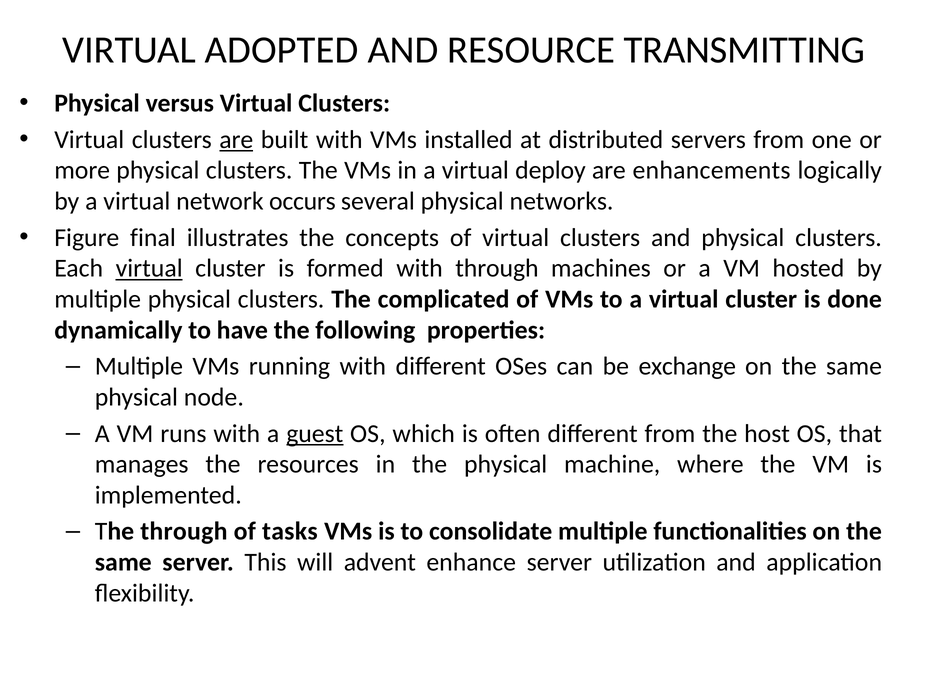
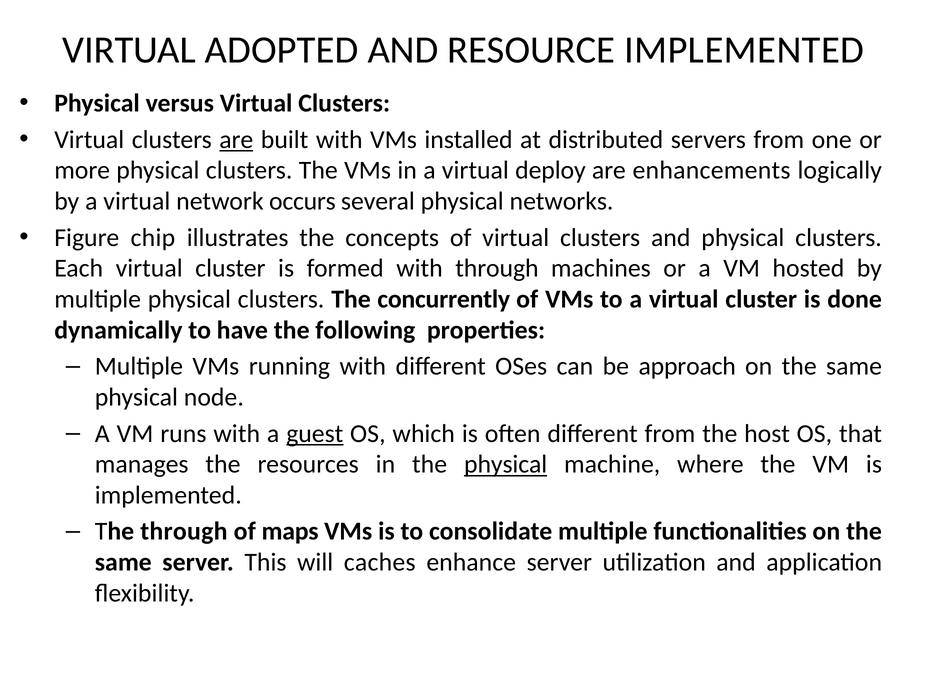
RESOURCE TRANSMITTING: TRANSMITTING -> IMPLEMENTED
final: final -> chip
virtual at (149, 268) underline: present -> none
complicated: complicated -> concurrently
exchange: exchange -> approach
physical at (506, 464) underline: none -> present
tasks: tasks -> maps
advent: advent -> caches
